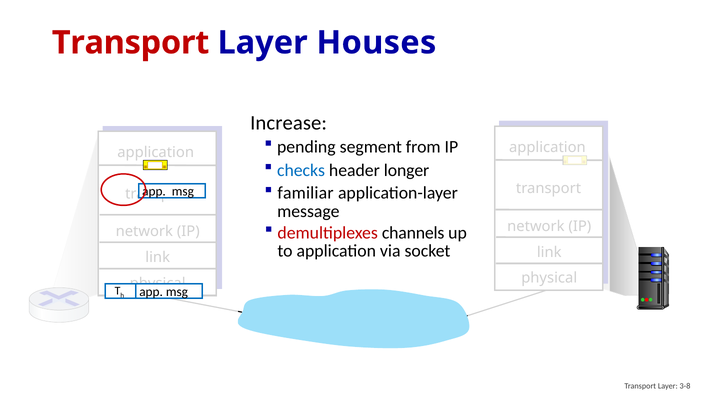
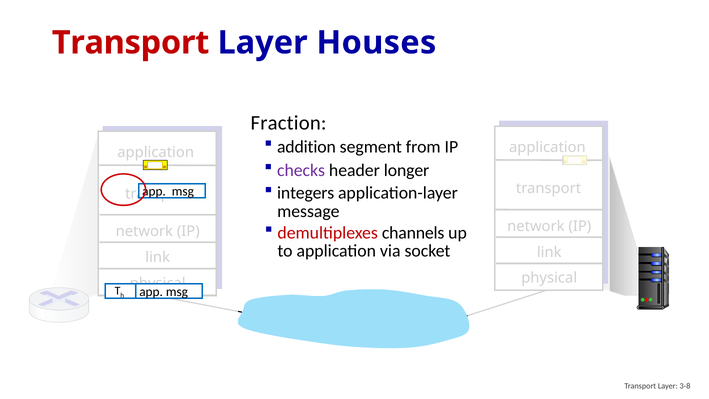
Increase: Increase -> Fraction
pending: pending -> addition
checks colour: blue -> purple
familiar: familiar -> integers
